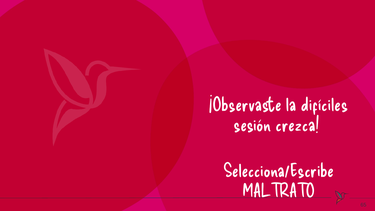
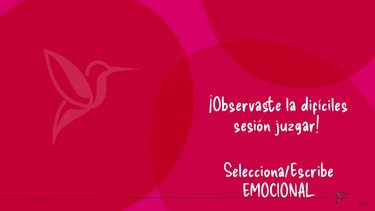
crezca: crezca -> juzgar
MALTRATO: MALTRATO -> EMOCIONAL
